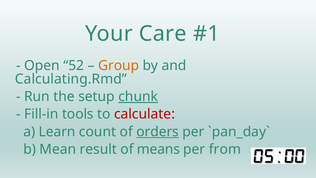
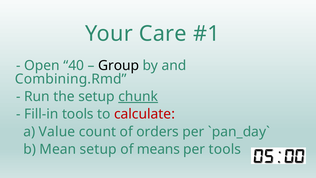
52: 52 -> 40
Group colour: orange -> black
Calculating.Rmd: Calculating.Rmd -> Combining.Rmd
Learn: Learn -> Value
orders underline: present -> none
Mean result: result -> setup
per from: from -> tools
